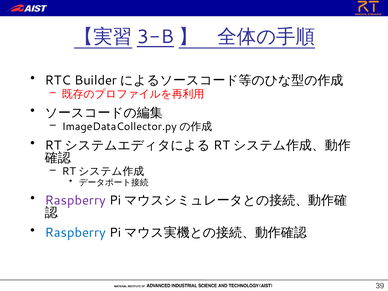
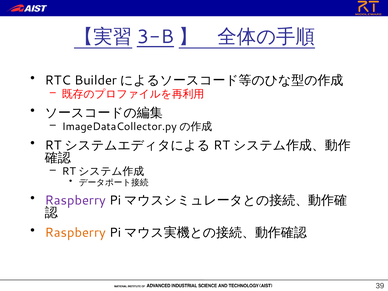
Raspberry at (75, 233) colour: blue -> orange
